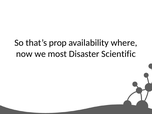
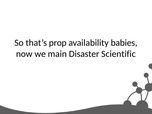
where: where -> babies
most: most -> main
